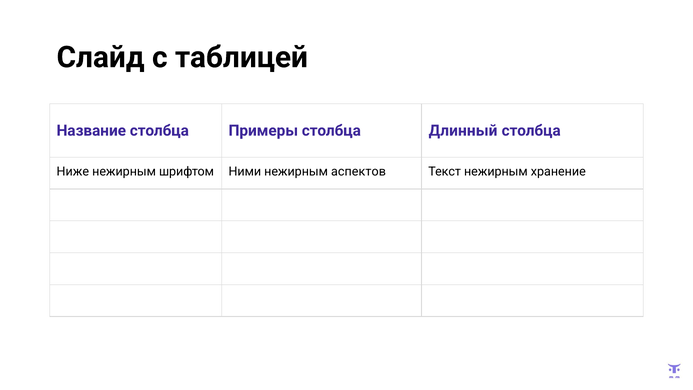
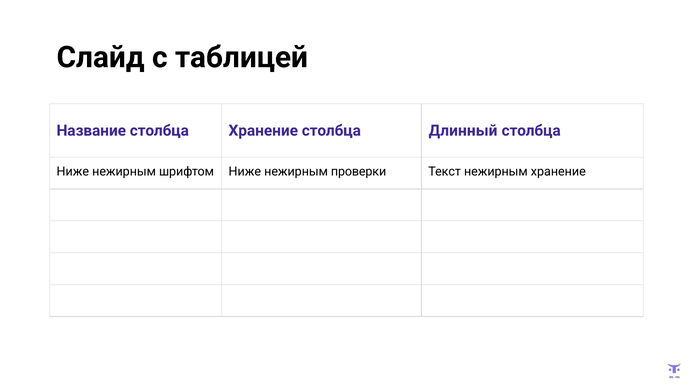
столбца Примеры: Примеры -> Хранение
шрифтом Ними: Ними -> Ниже
аспектов: аспектов -> проверки
